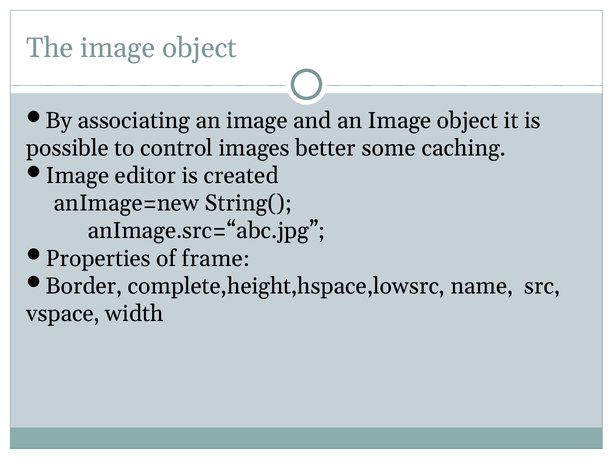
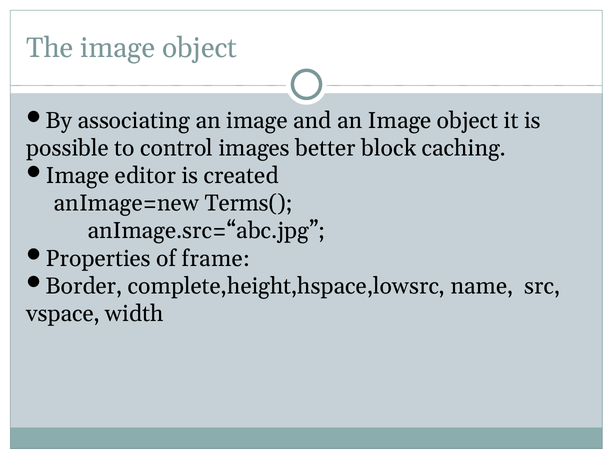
some: some -> block
String(: String( -> Terms(
